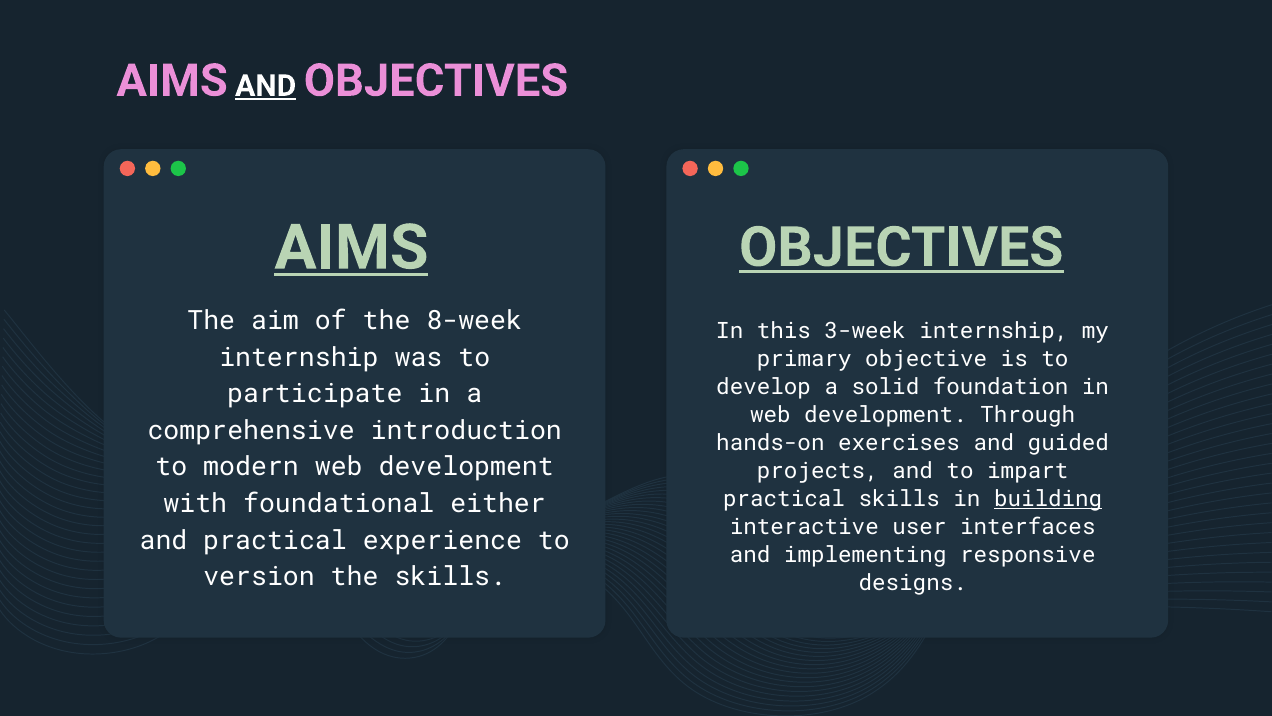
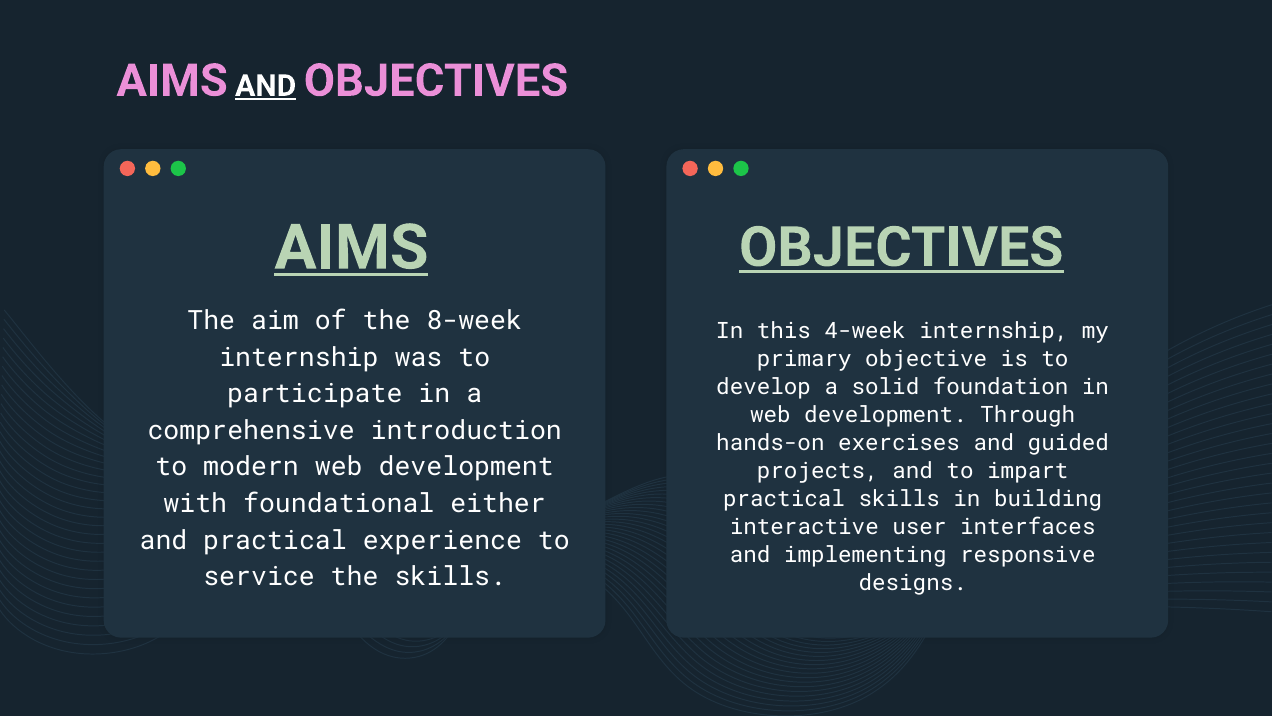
3-week: 3-week -> 4-week
building underline: present -> none
version: version -> service
